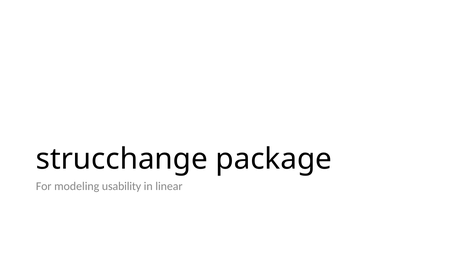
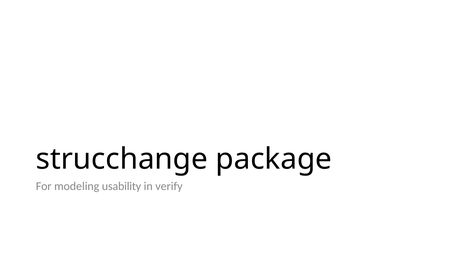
linear: linear -> verify
